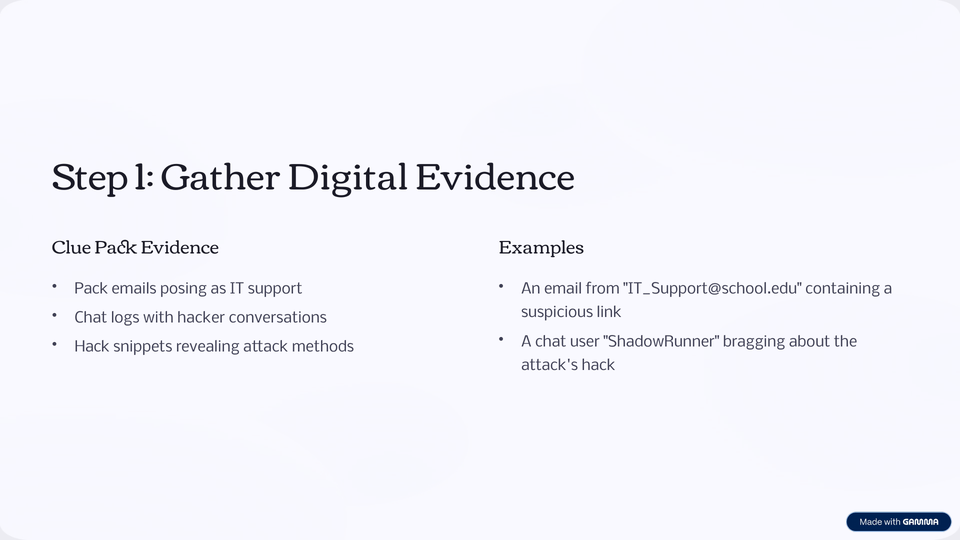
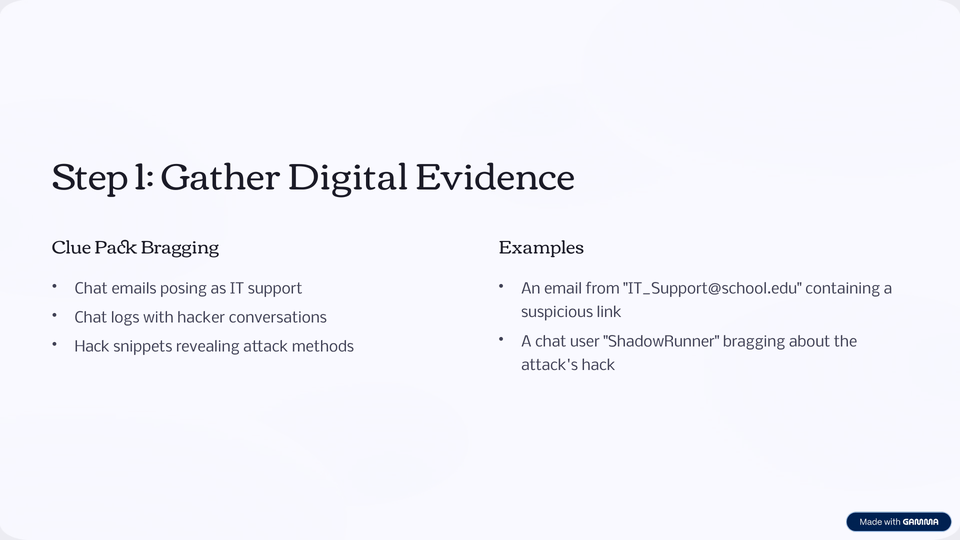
Pack Evidence: Evidence -> Bragging
Pack at (91, 289): Pack -> Chat
